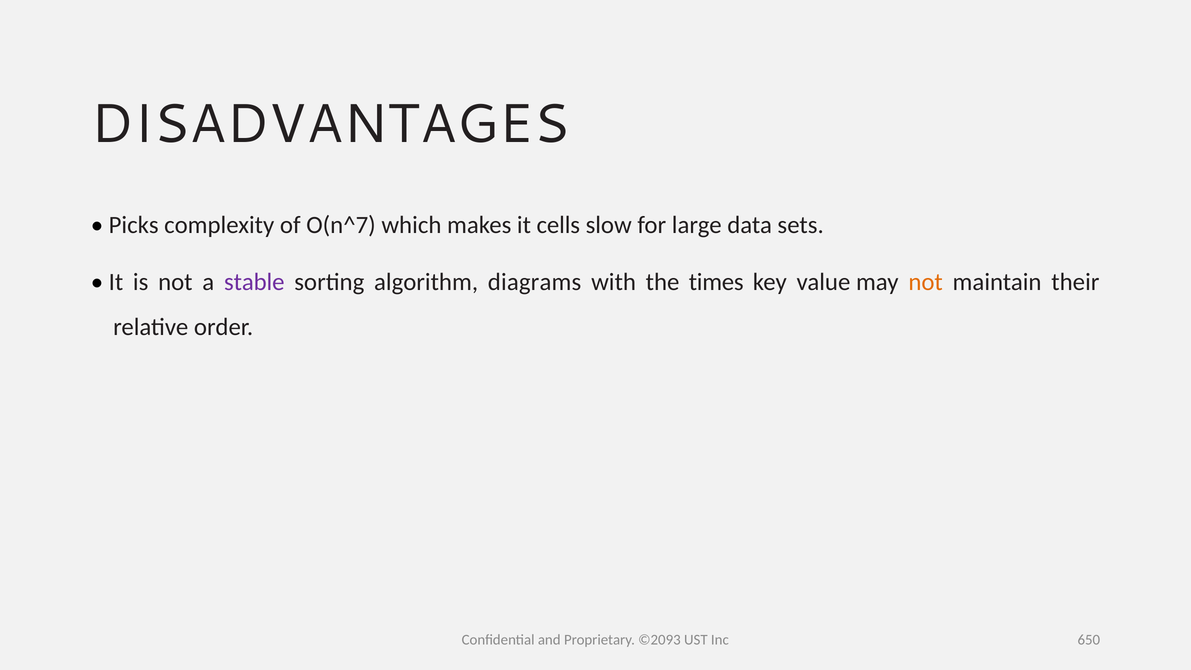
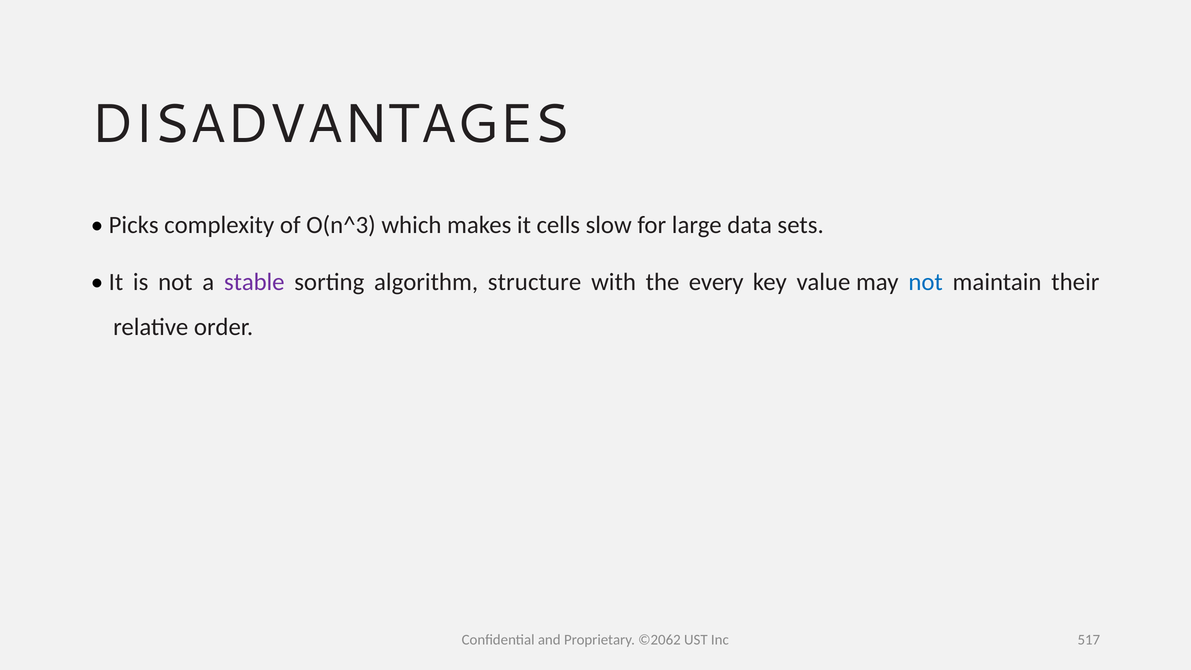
O(n^7: O(n^7 -> O(n^3
diagrams: diagrams -> structure
times: times -> every
not at (926, 282) colour: orange -> blue
©2093: ©2093 -> ©2062
650: 650 -> 517
